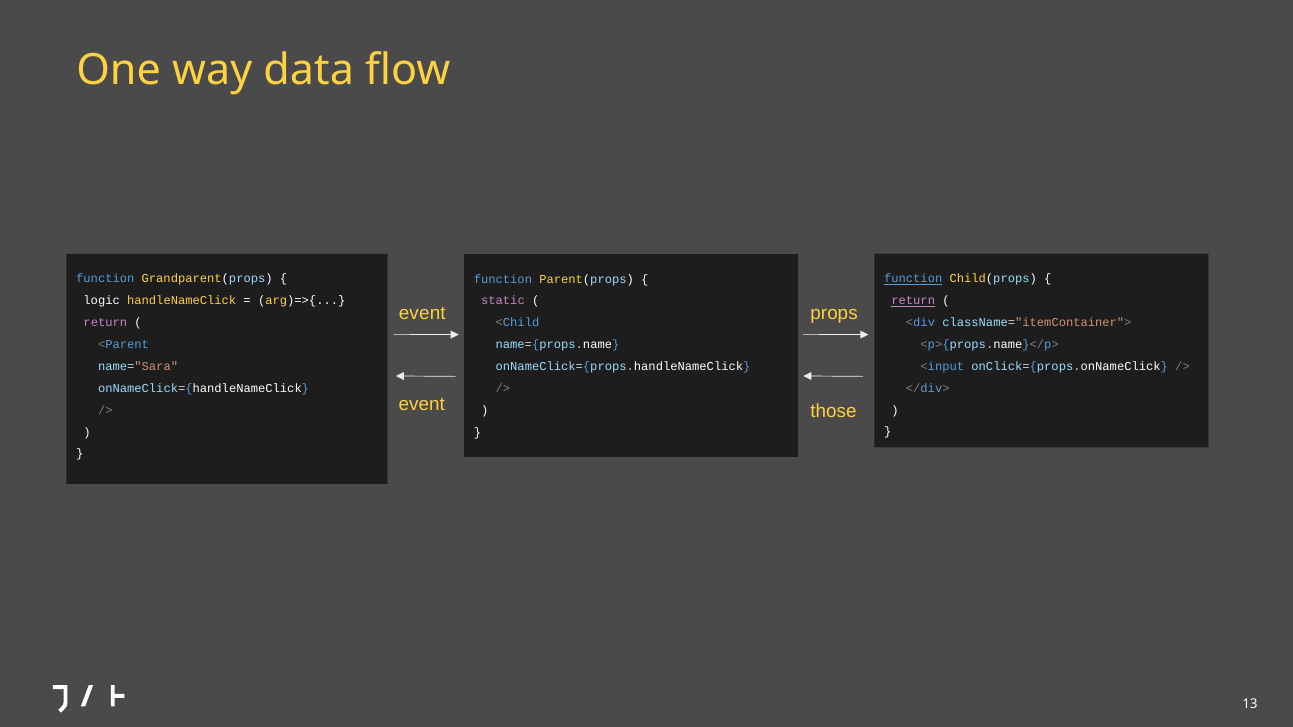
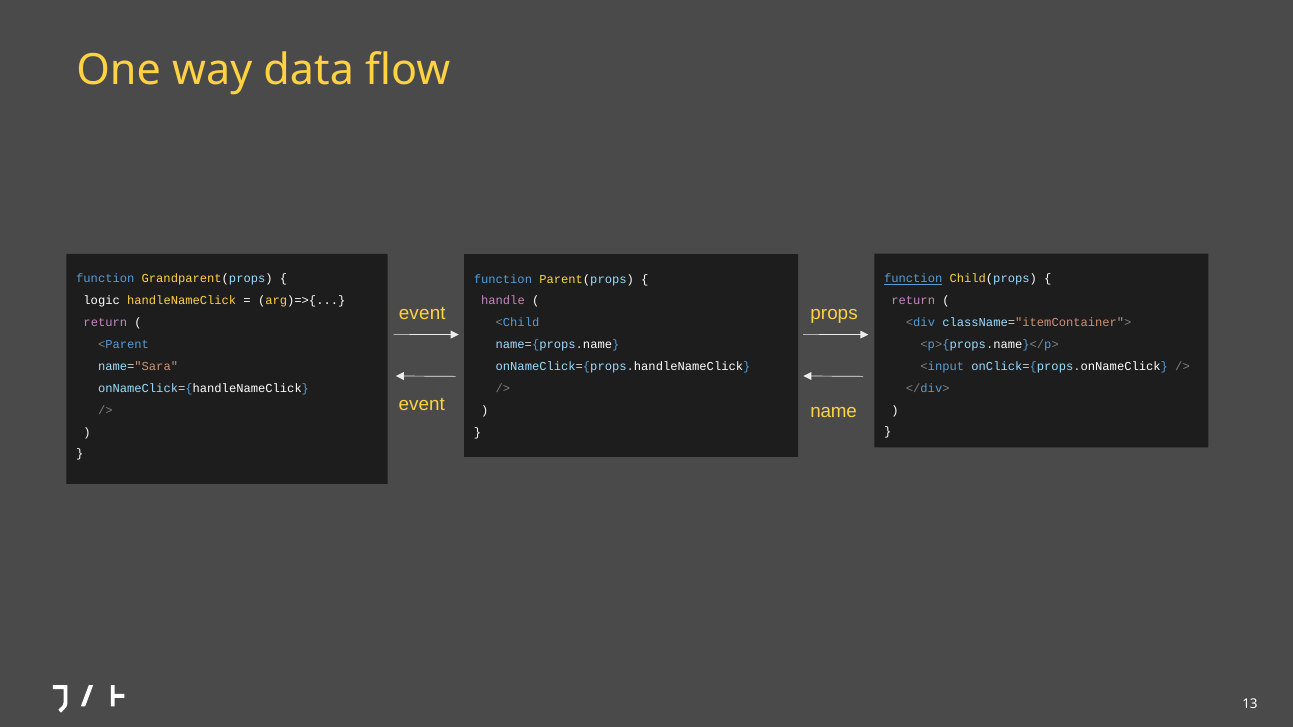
return at (913, 301) underline: present -> none
static: static -> handle
those: those -> name
